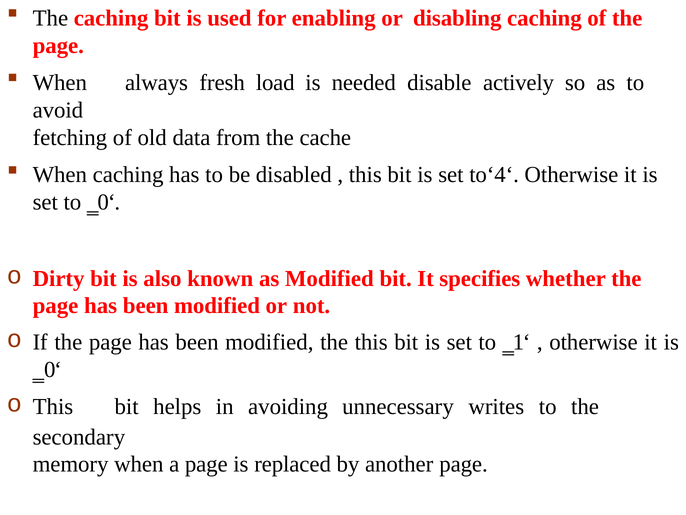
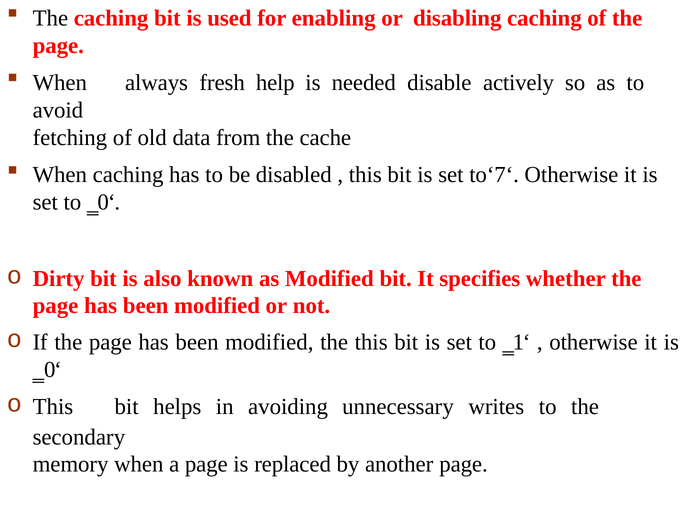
load: load -> help
to‘4‘: to‘4‘ -> to‘7‘
